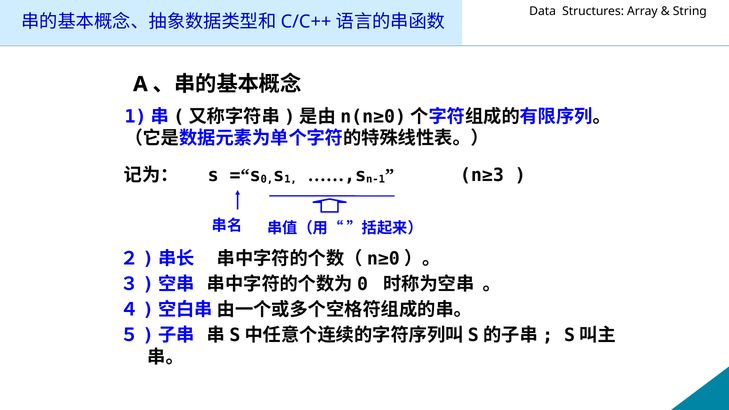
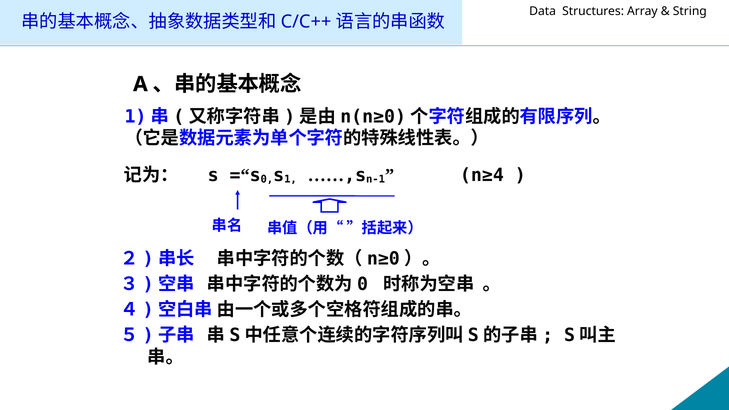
n≥3: n≥3 -> n≥4
